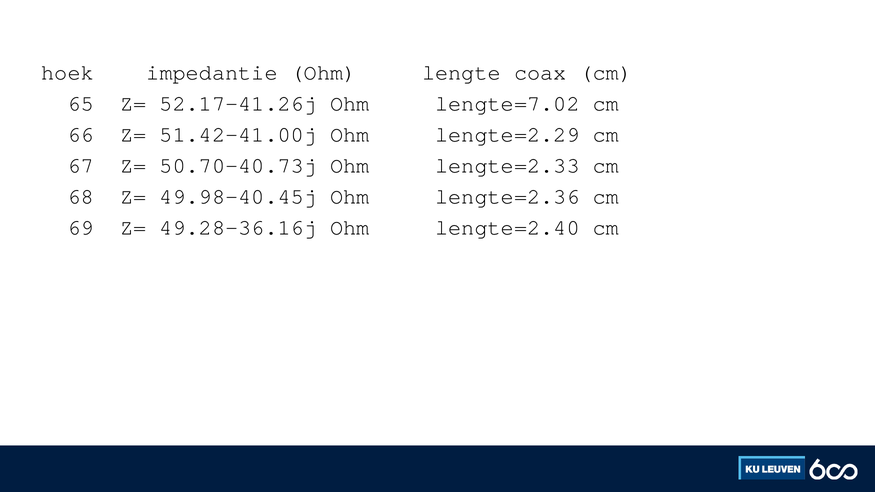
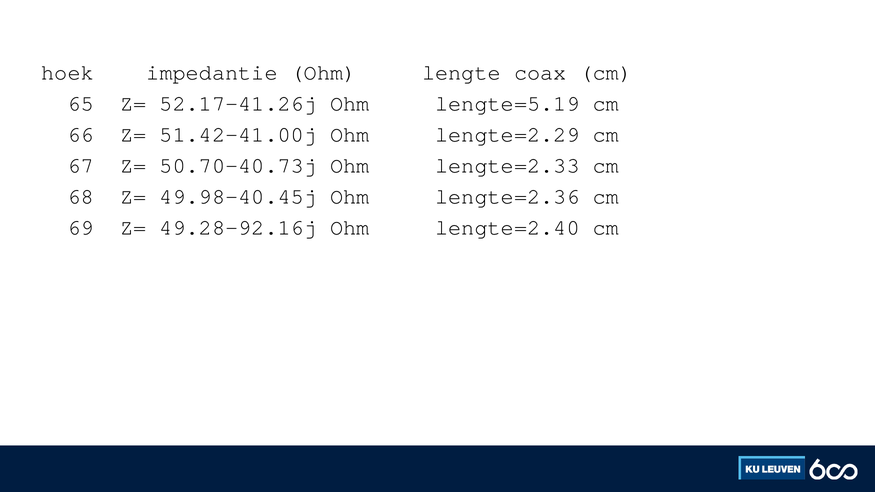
lengte=7.02: lengte=7.02 -> lengte=5.19
49.28-36.16j: 49.28-36.16j -> 49.28-92.16j
